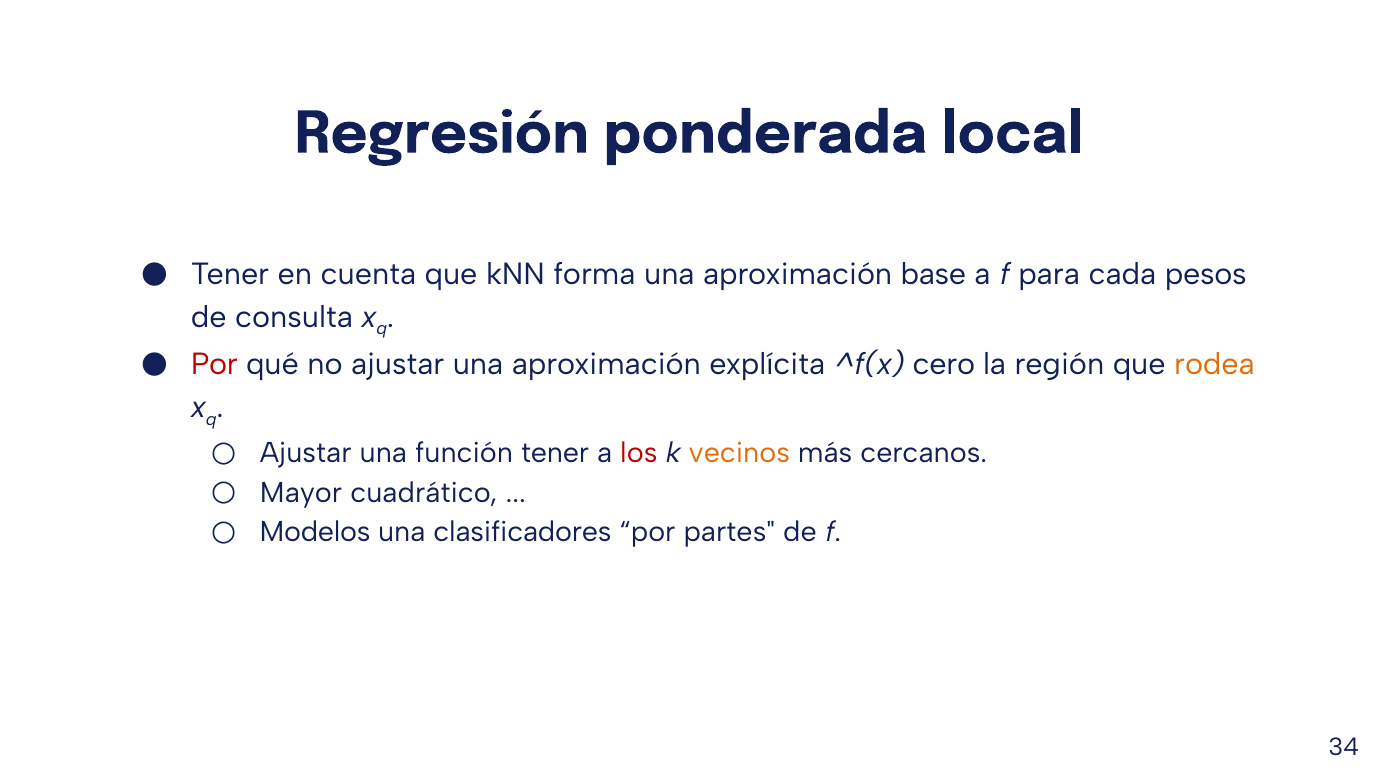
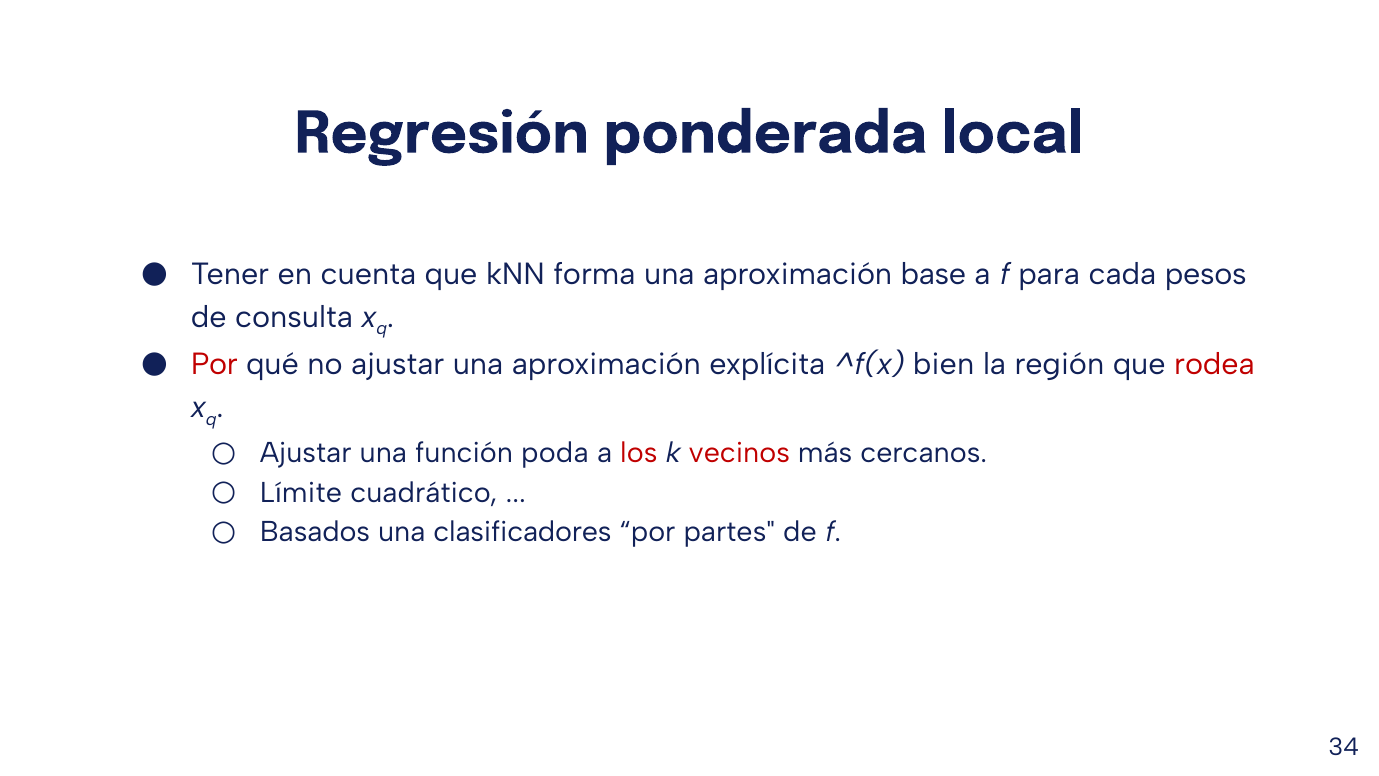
cero: cero -> bien
rodea colour: orange -> red
función tener: tener -> poda
vecinos colour: orange -> red
Mayor: Mayor -> Límite
Modelos: Modelos -> Basados
